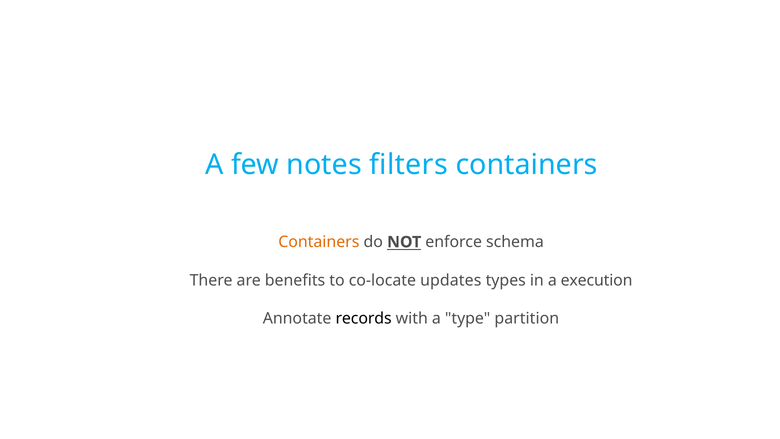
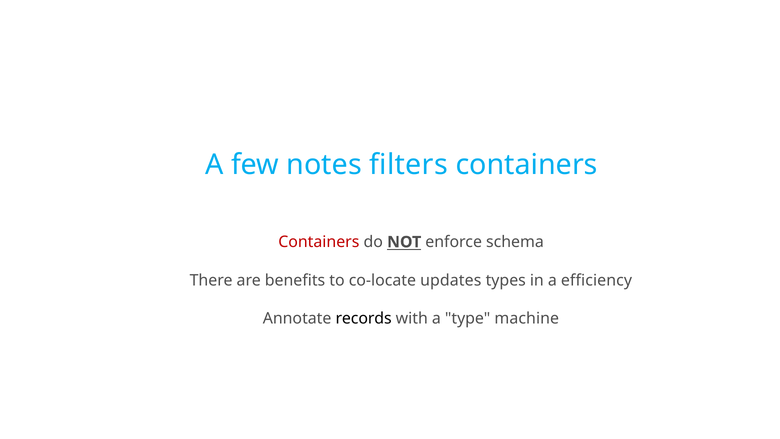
Containers at (319, 242) colour: orange -> red
execution: execution -> efficiency
partition: partition -> machine
